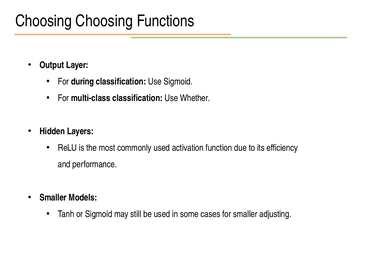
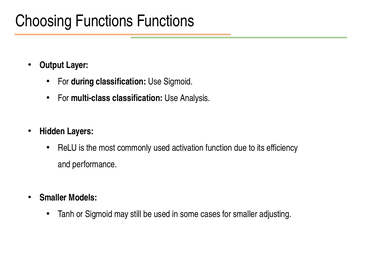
Choosing Choosing: Choosing -> Functions
Whether: Whether -> Analysis
